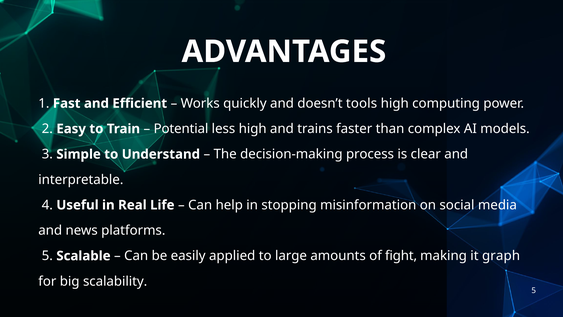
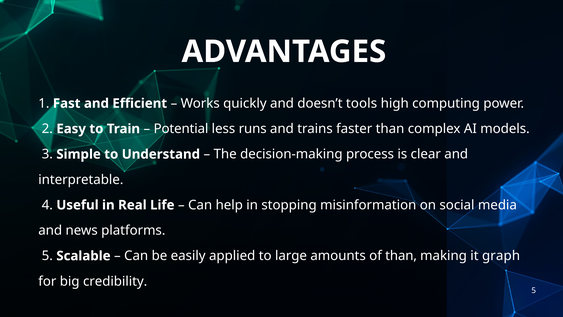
less high: high -> runs
of fight: fight -> than
scalability: scalability -> credibility
